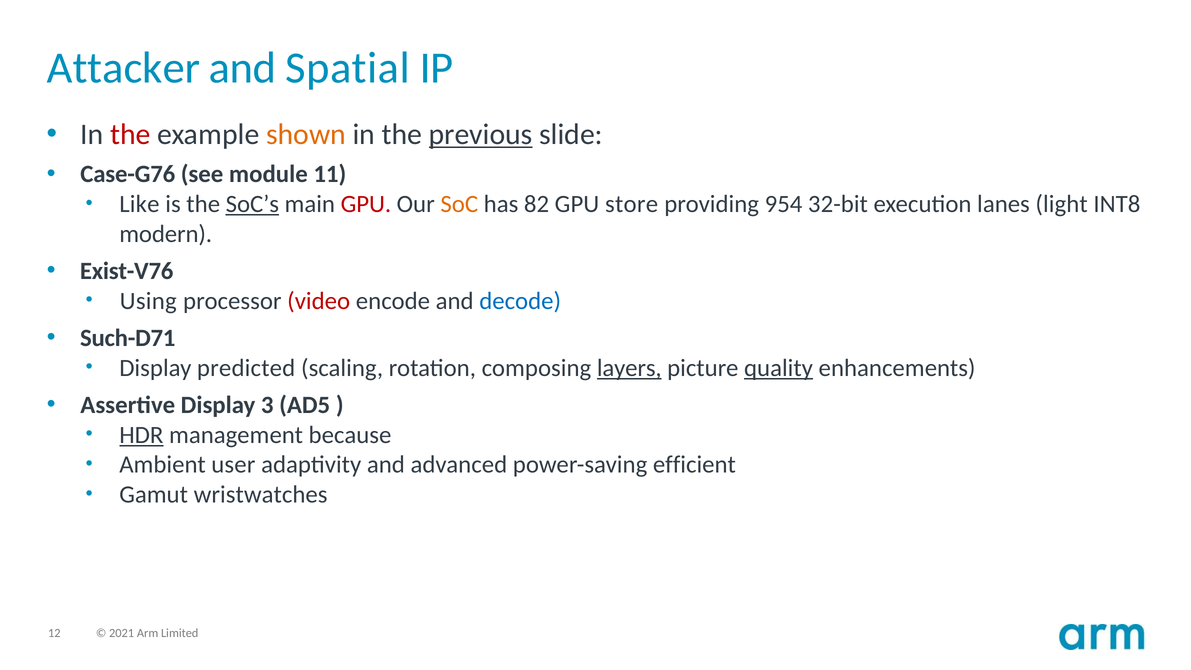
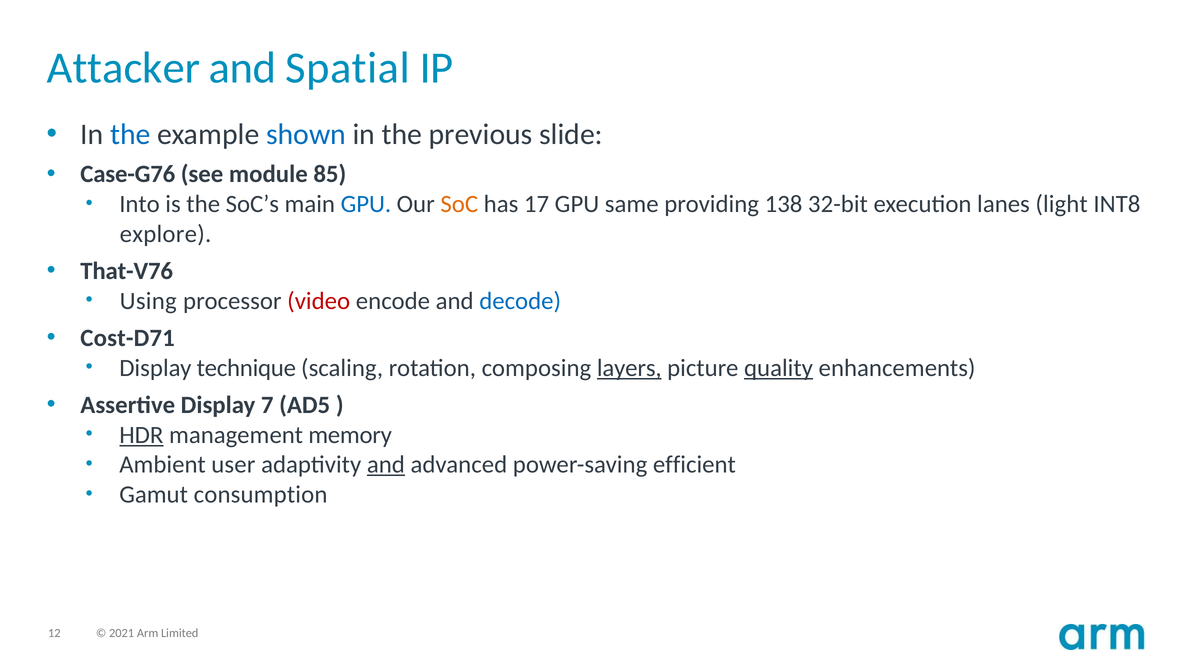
the at (130, 134) colour: red -> blue
shown colour: orange -> blue
previous underline: present -> none
11: 11 -> 85
Like: Like -> Into
SoC’s underline: present -> none
GPU at (366, 204) colour: red -> blue
82: 82 -> 17
store: store -> same
954: 954 -> 138
modern: modern -> explore
Exist-V76: Exist-V76 -> That-V76
Such-D71: Such-D71 -> Cost-D71
predicted: predicted -> technique
3: 3 -> 7
because: because -> memory
and at (386, 465) underline: none -> present
wristwatches: wristwatches -> consumption
